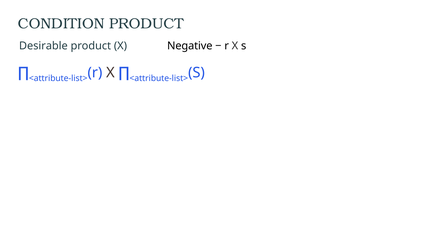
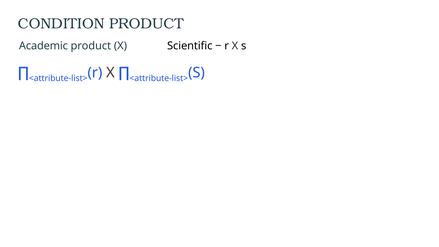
Desirable: Desirable -> Academic
Negative: Negative -> Scientific
